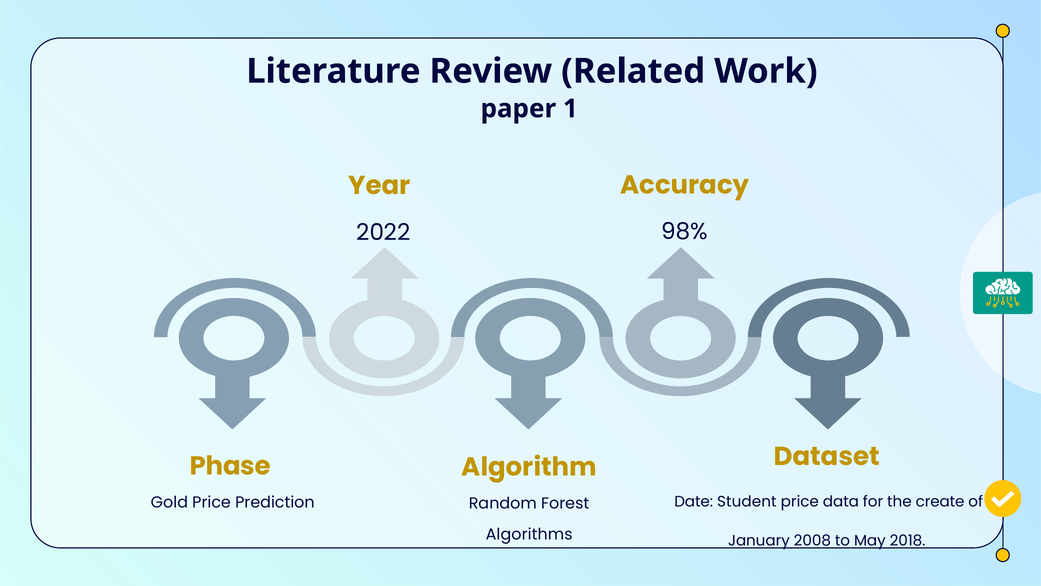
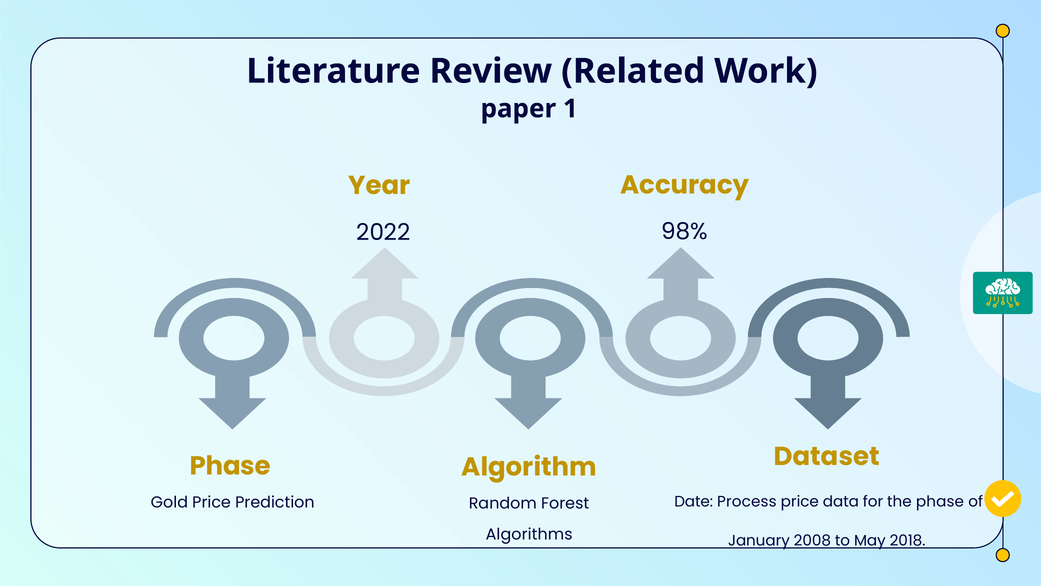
Student: Student -> Process
the create: create -> phase
